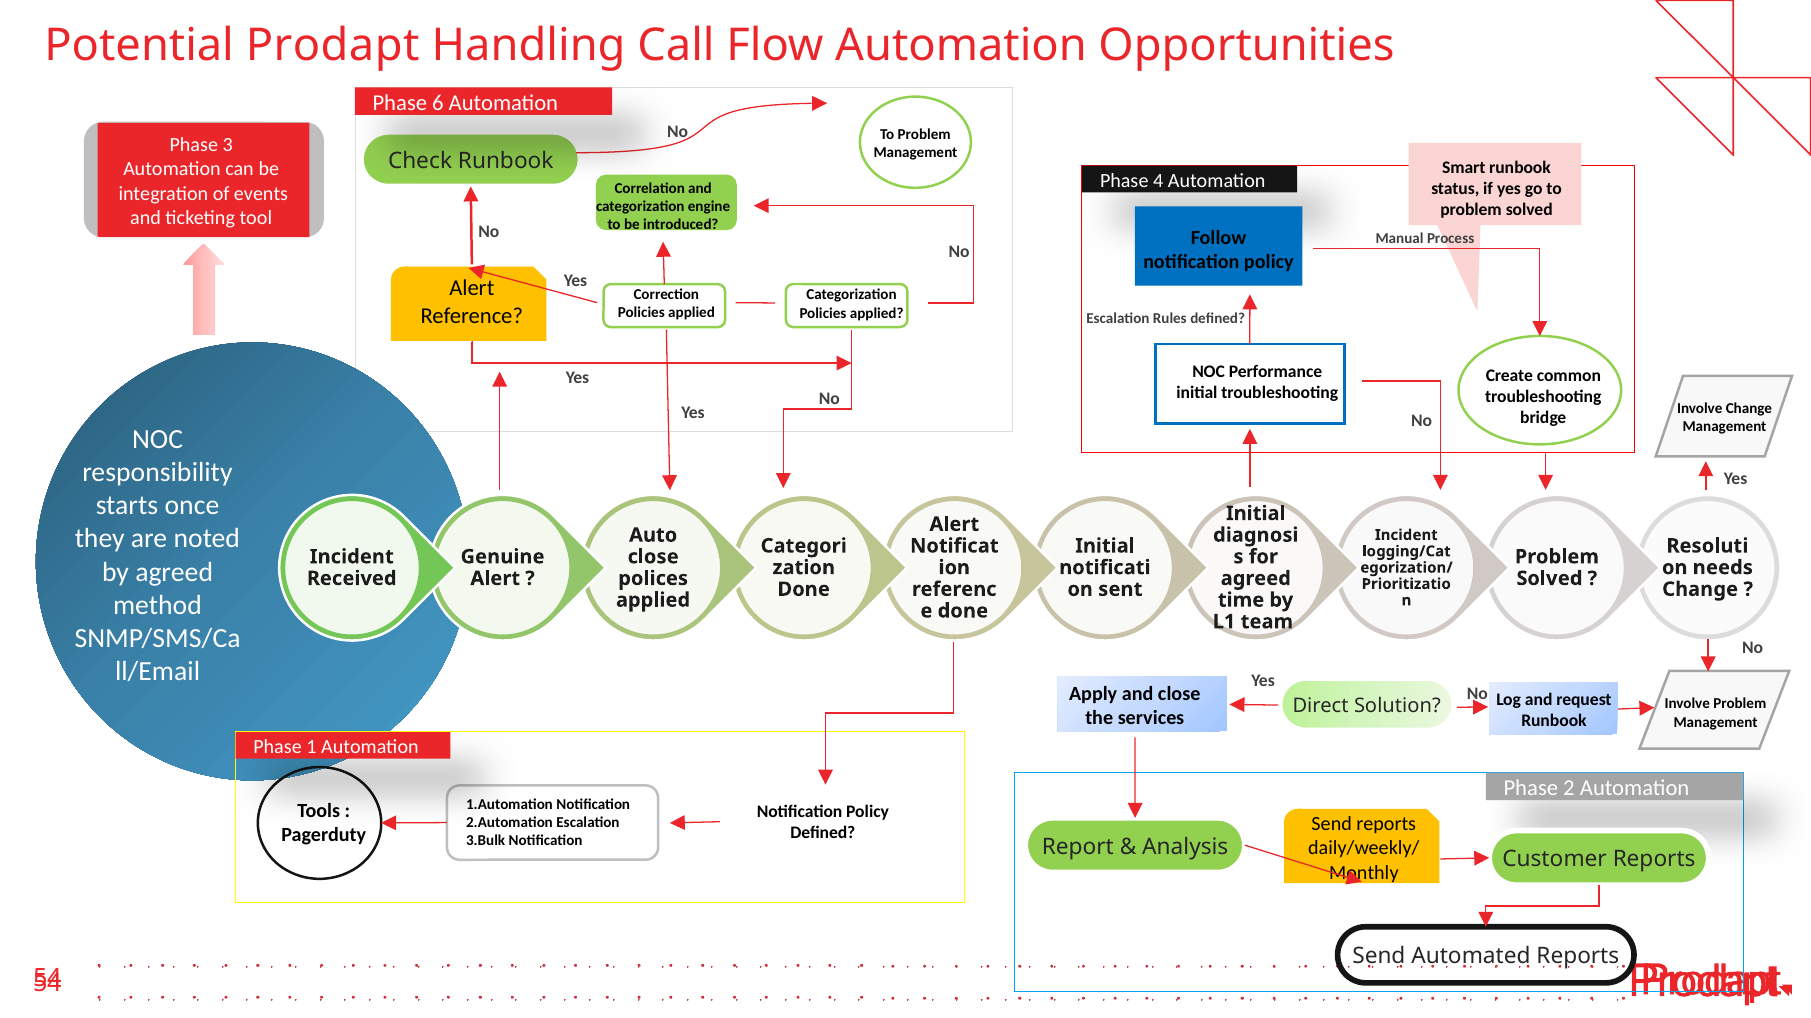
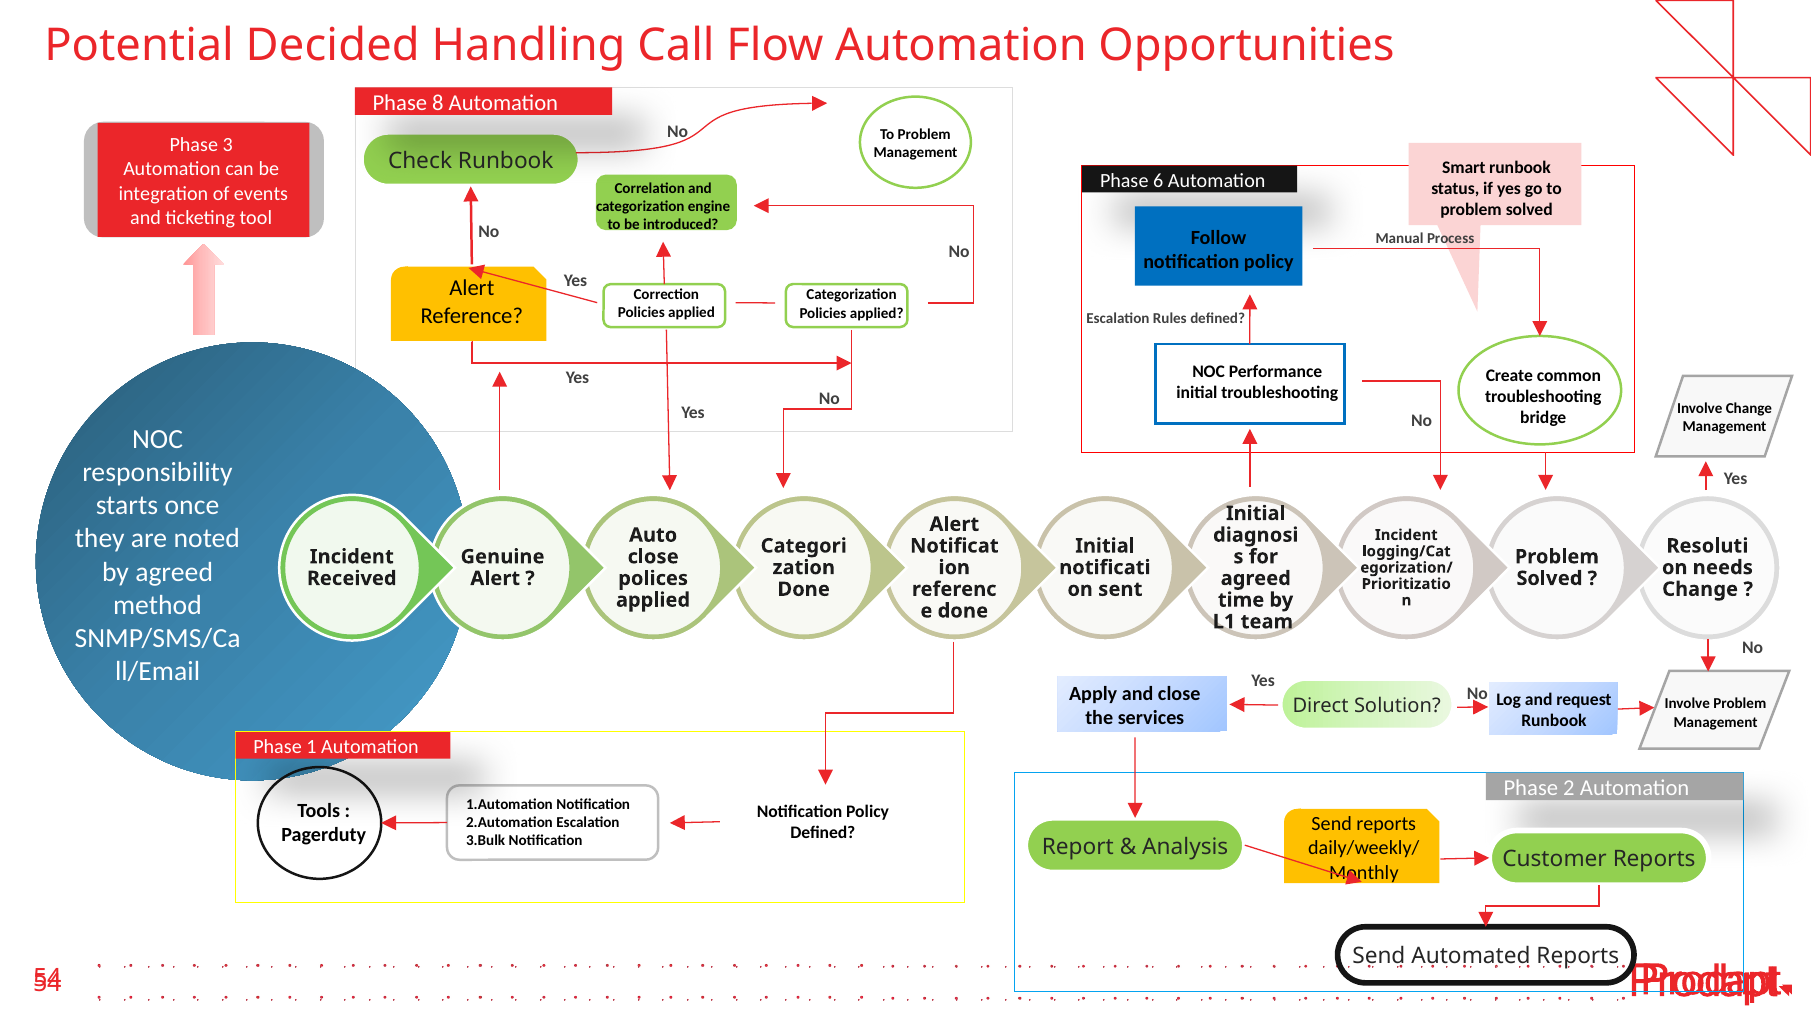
Prodapt: Prodapt -> Decided
6: 6 -> 8
4: 4 -> 6
